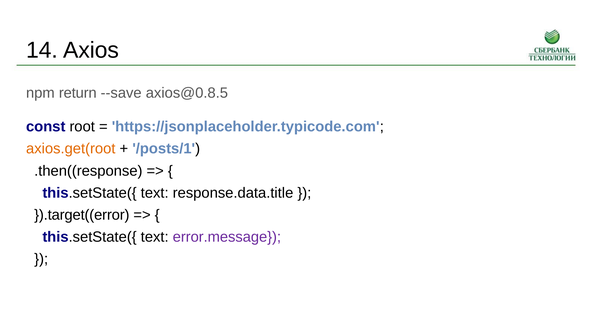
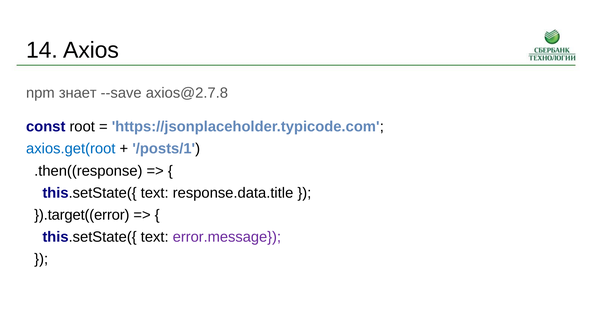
return: return -> знает
axios@0.8.5: axios@0.8.5 -> axios@2.7.8
axios.get(root colour: orange -> blue
